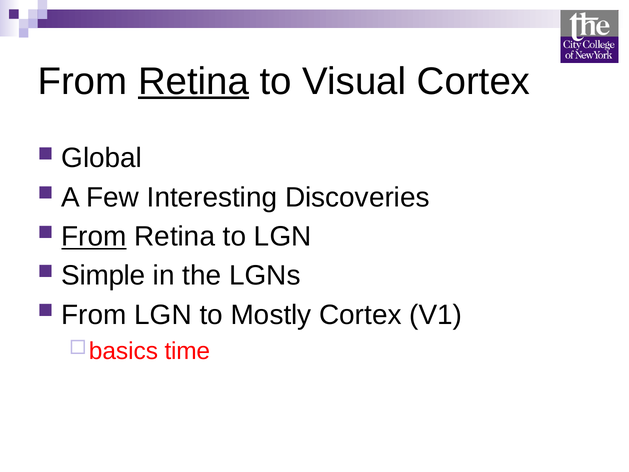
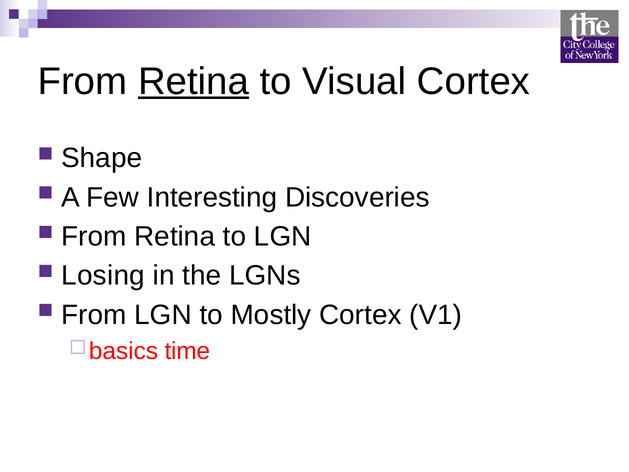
Global: Global -> Shape
From at (94, 236) underline: present -> none
Simple: Simple -> Losing
